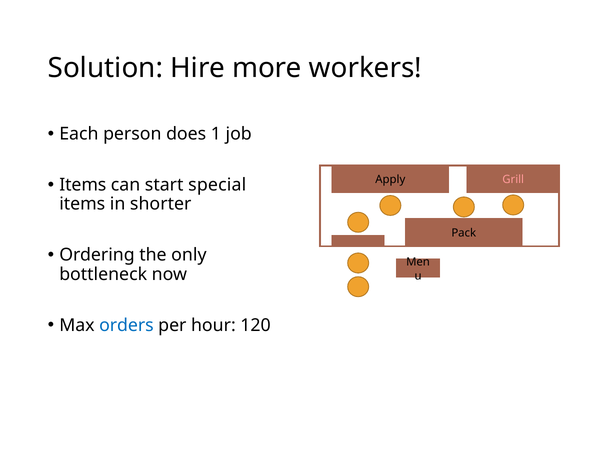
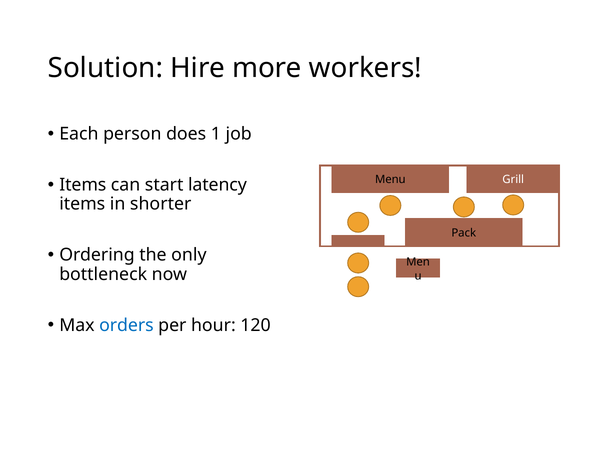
special: special -> latency
Grill colour: pink -> white
Apply: Apply -> Menu
